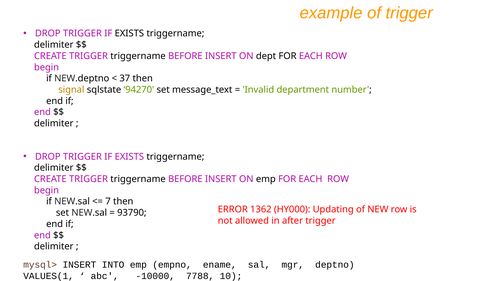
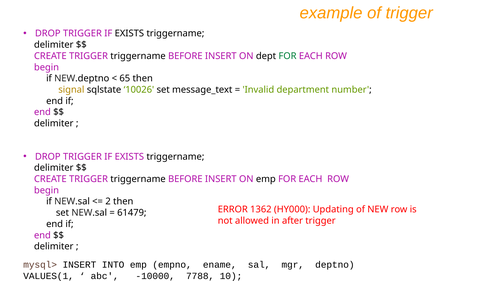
FOR at (288, 56) colour: black -> green
37: 37 -> 65
94270: 94270 -> 10026
7: 7 -> 2
93790: 93790 -> 61479
